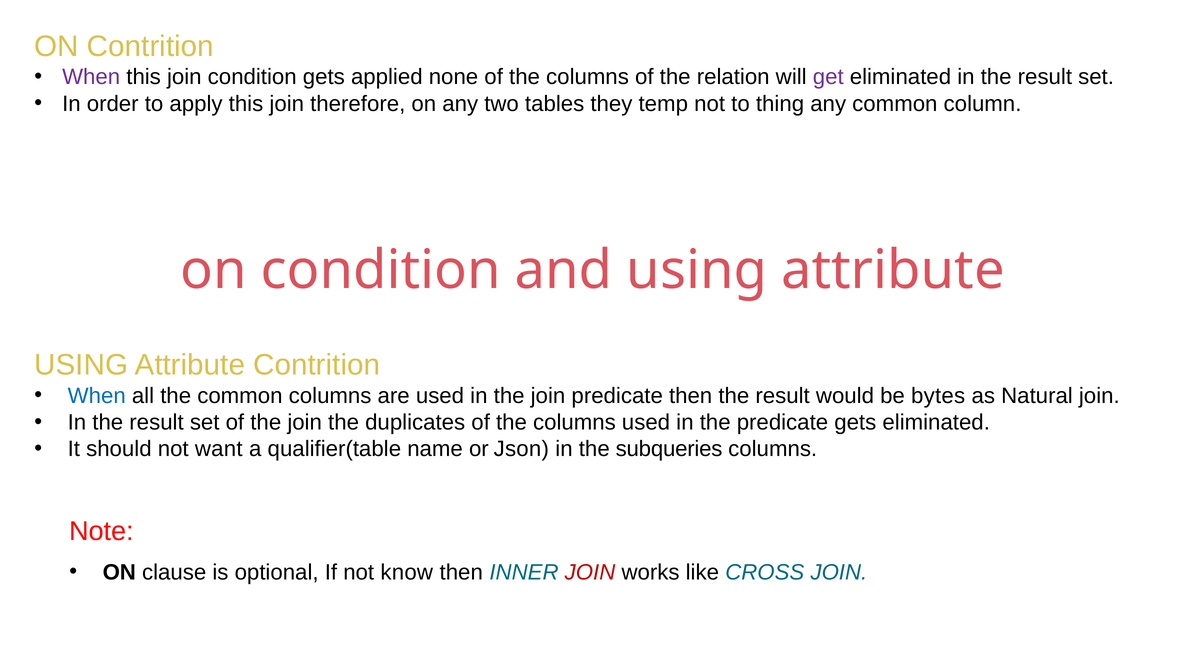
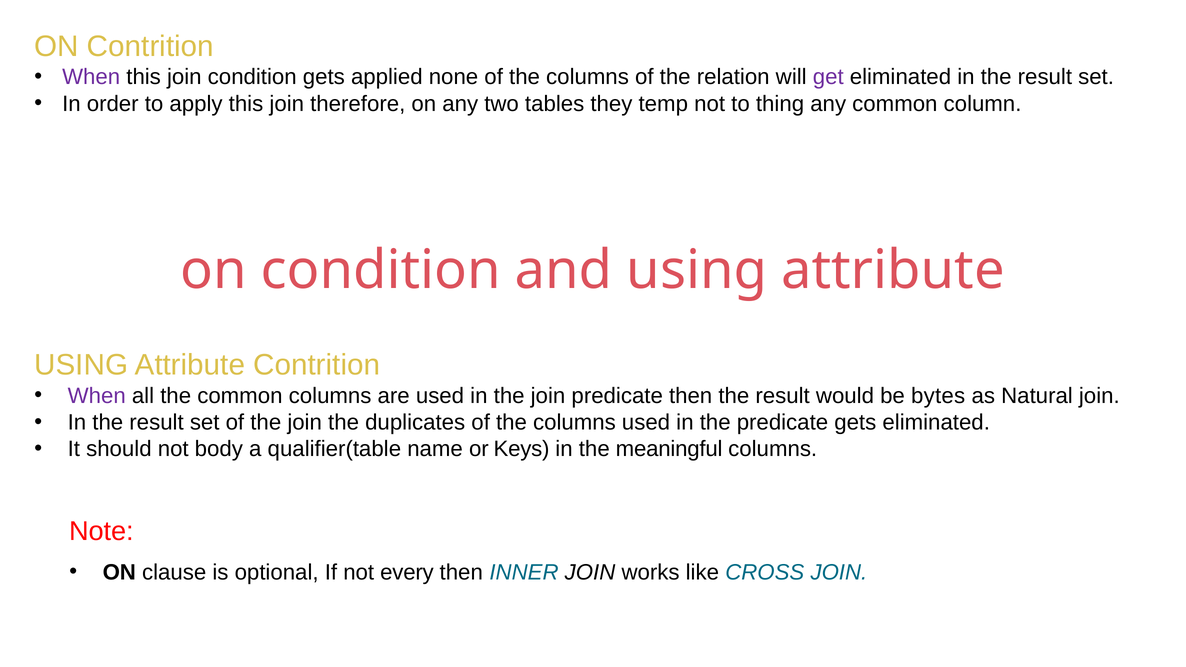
When at (97, 396) colour: blue -> purple
want: want -> body
Json: Json -> Keys
subqueries: subqueries -> meaningful
know: know -> every
JOIN at (590, 572) colour: red -> black
